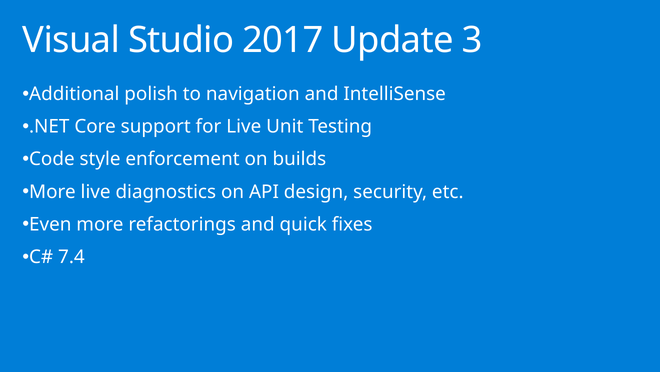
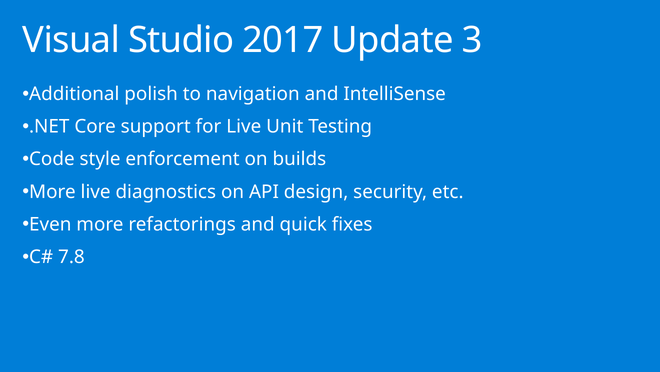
7.4: 7.4 -> 7.8
